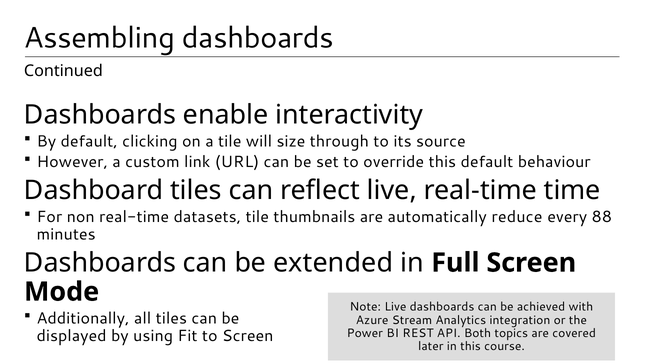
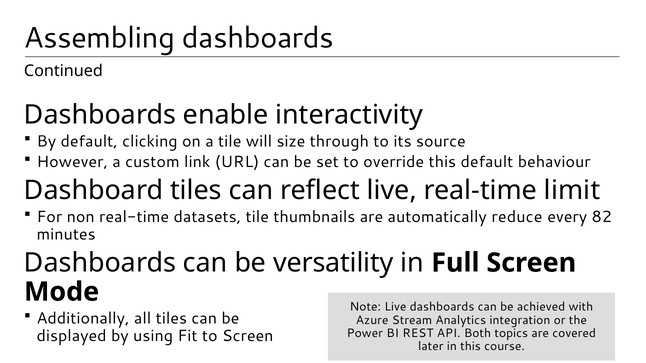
time: time -> limit
88: 88 -> 82
extended: extended -> versatility
